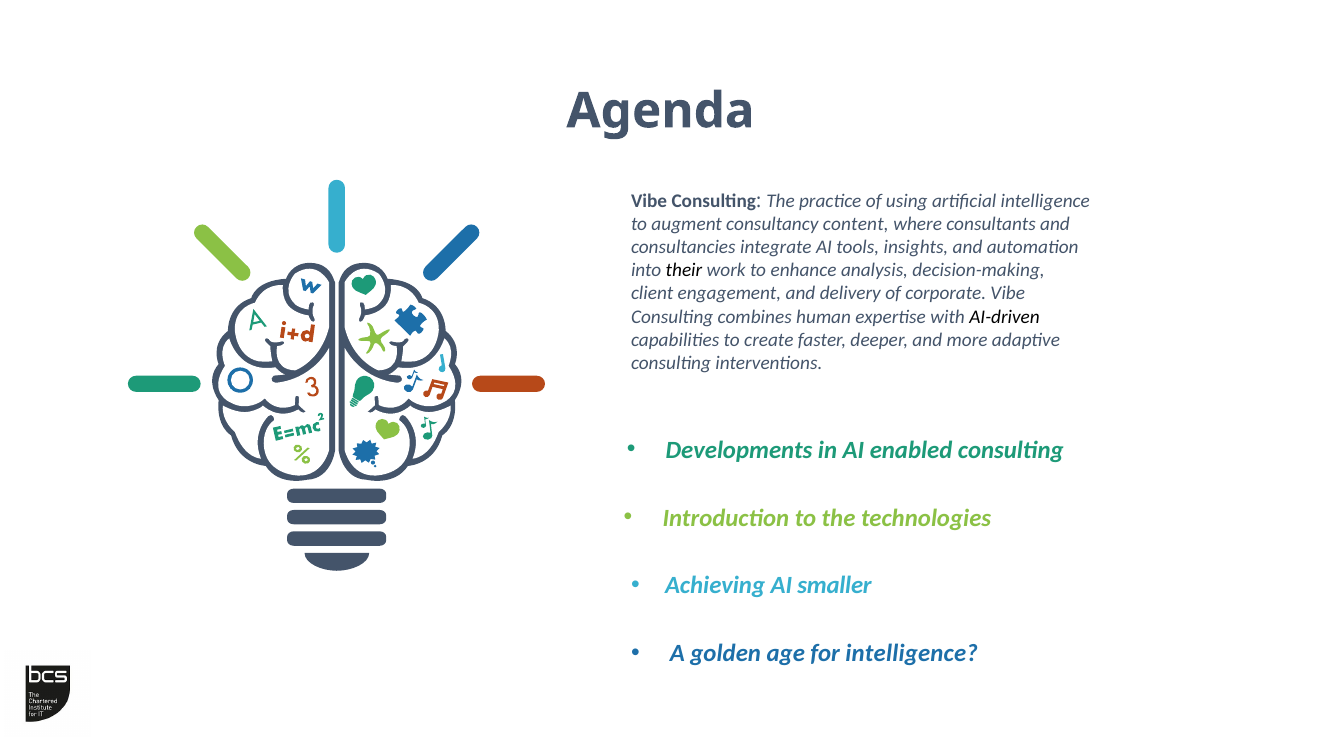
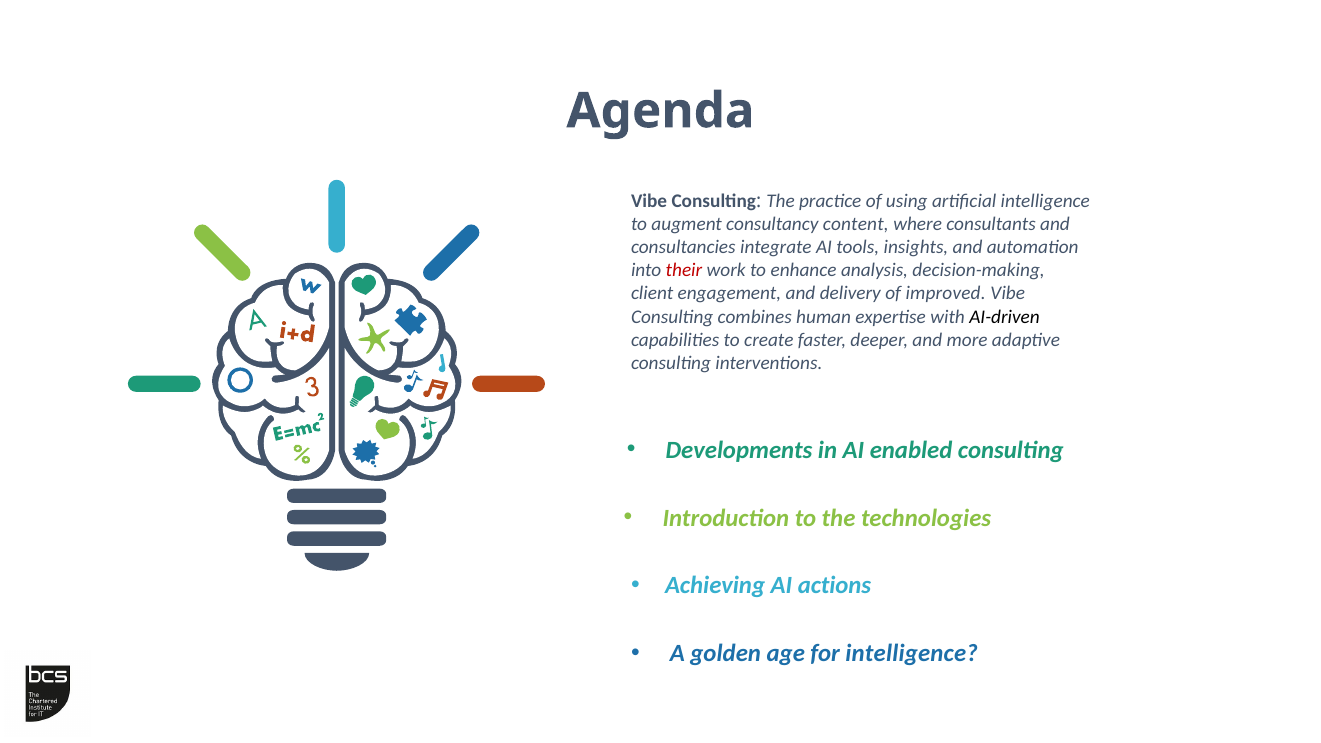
their colour: black -> red
corporate: corporate -> improved
smaller: smaller -> actions
